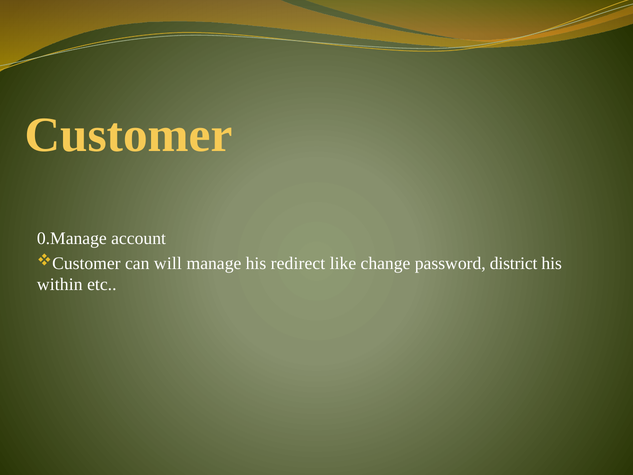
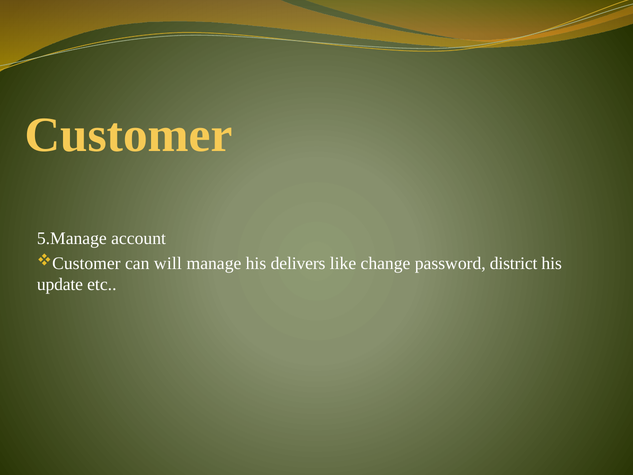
0.Manage: 0.Manage -> 5.Manage
redirect: redirect -> delivers
within: within -> update
